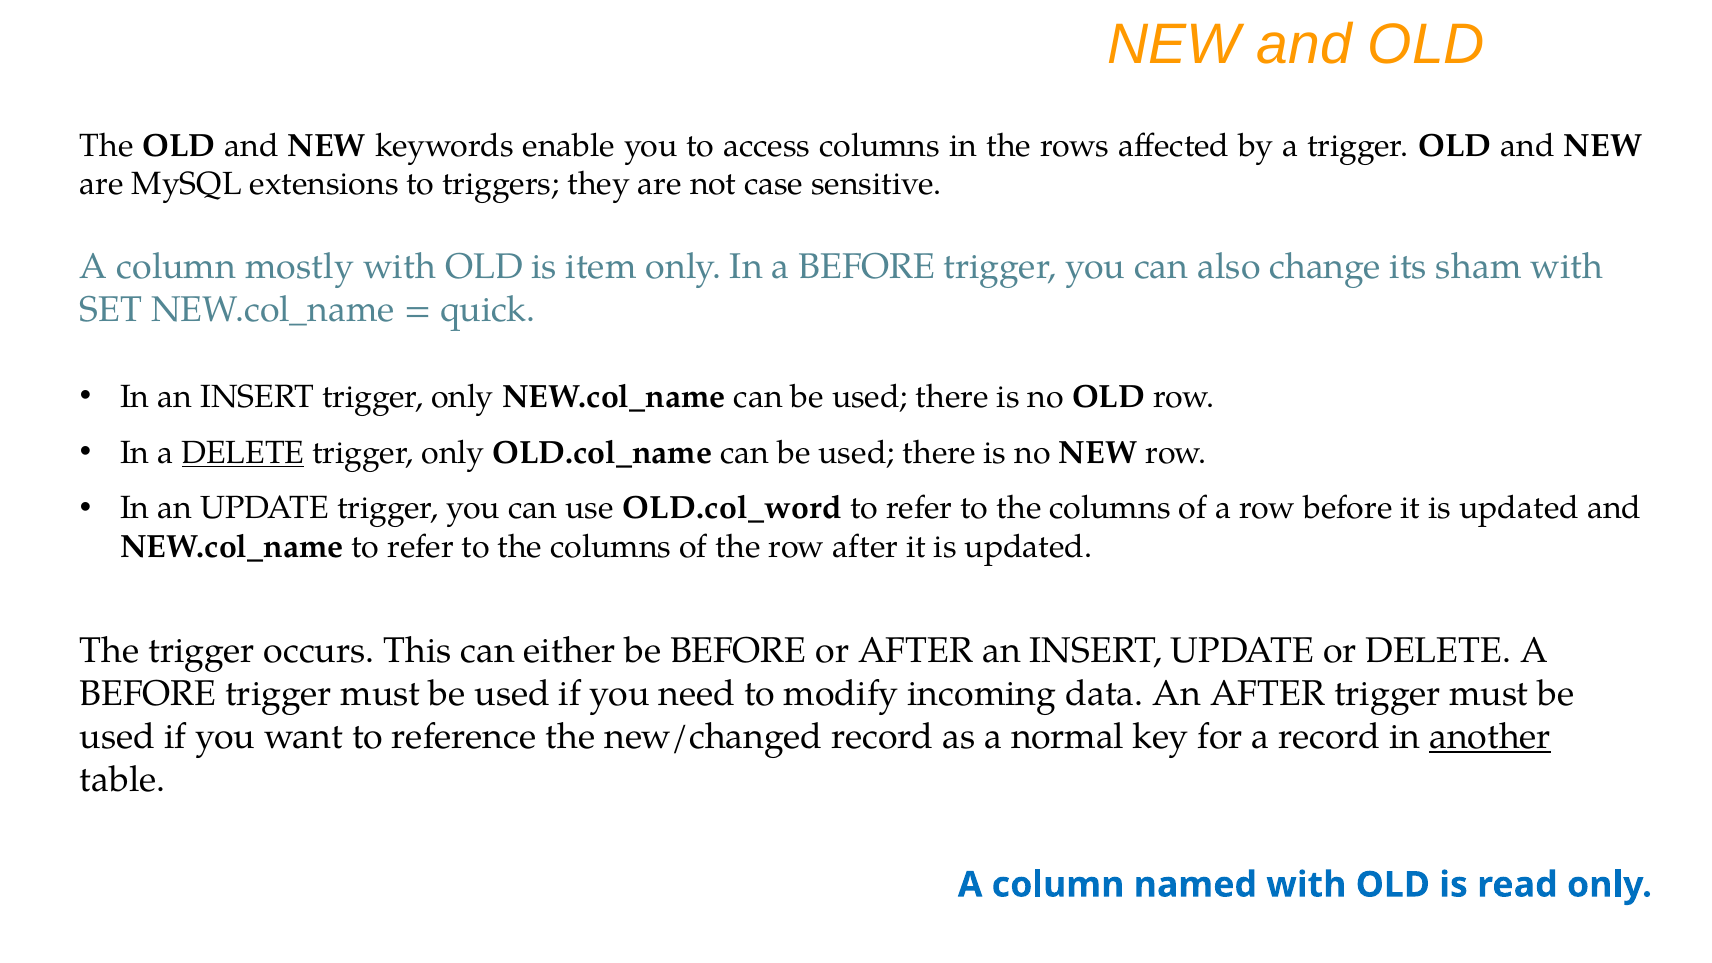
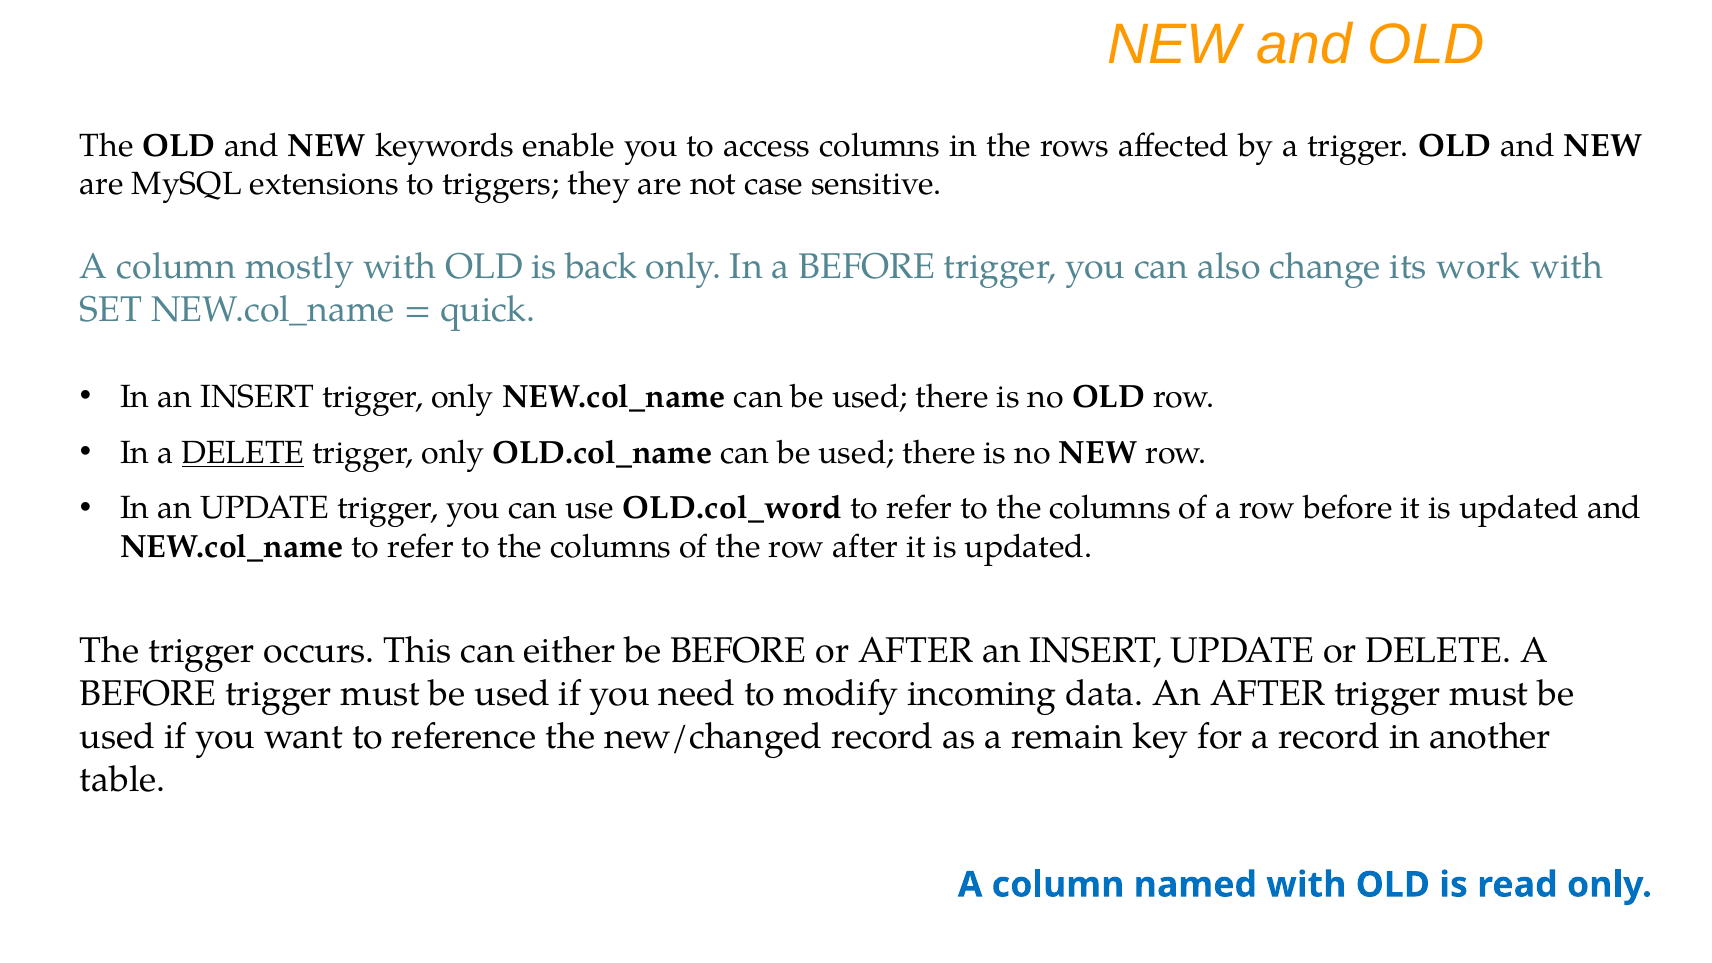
item: item -> back
sham: sham -> work
normal: normal -> remain
another underline: present -> none
